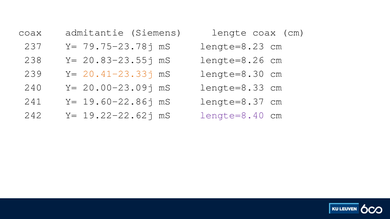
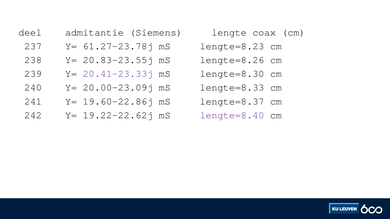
coax at (30, 32): coax -> deel
79.75-23.78j: 79.75-23.78j -> 61.27-23.78j
20.41-23.33j colour: orange -> purple
